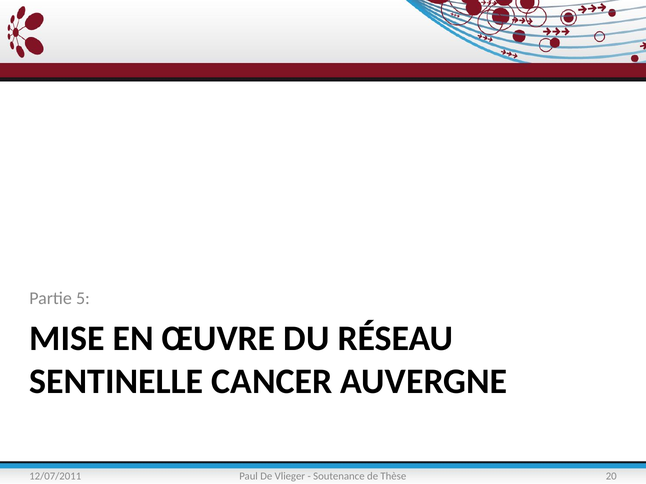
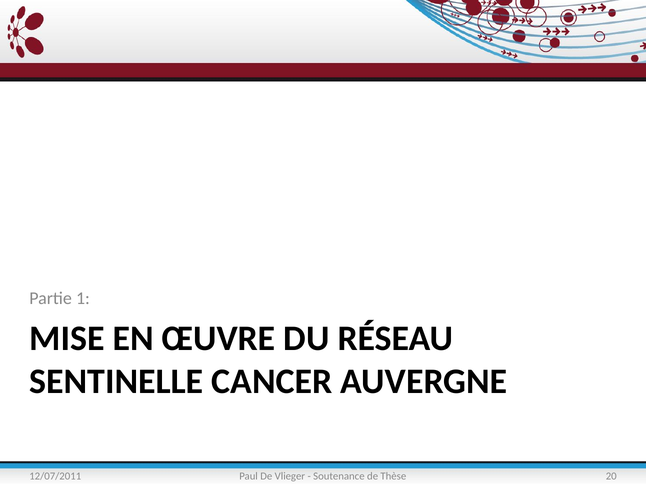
5: 5 -> 1
